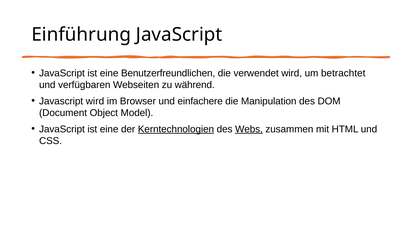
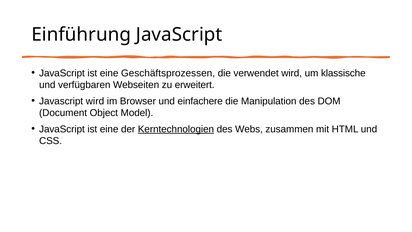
Benutzerfreundlichen: Benutzerfreundlichen -> Geschäftsprozessen
betrachtet: betrachtet -> klassische
während: während -> erweitert
Webs underline: present -> none
